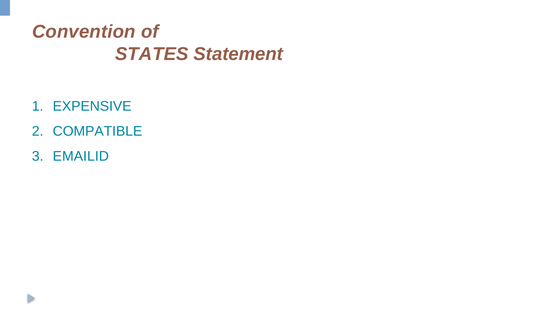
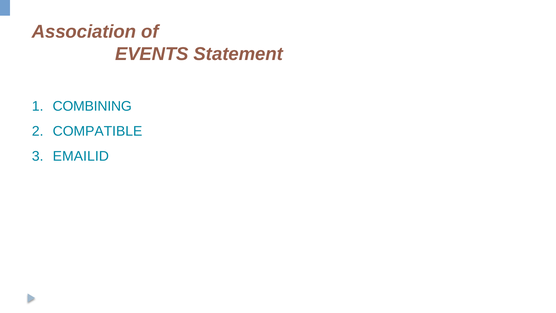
Convention: Convention -> Association
STATES: STATES -> EVENTS
EXPENSIVE: EXPENSIVE -> COMBINING
